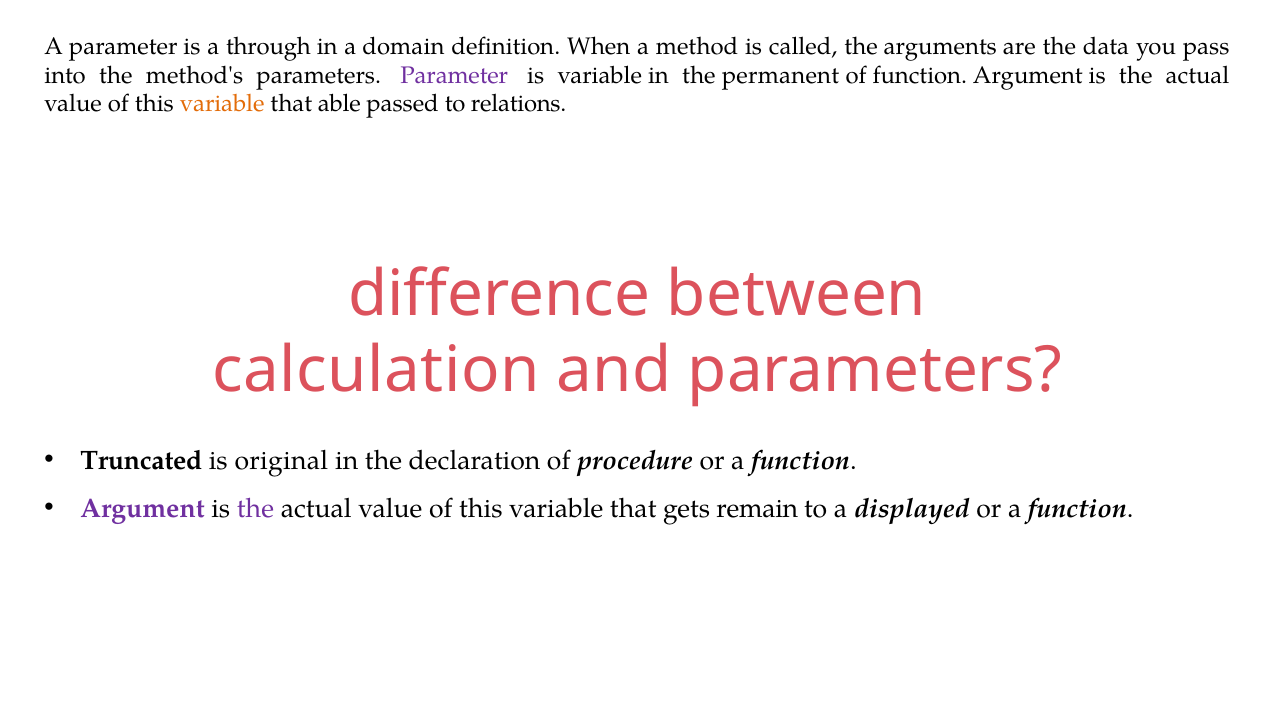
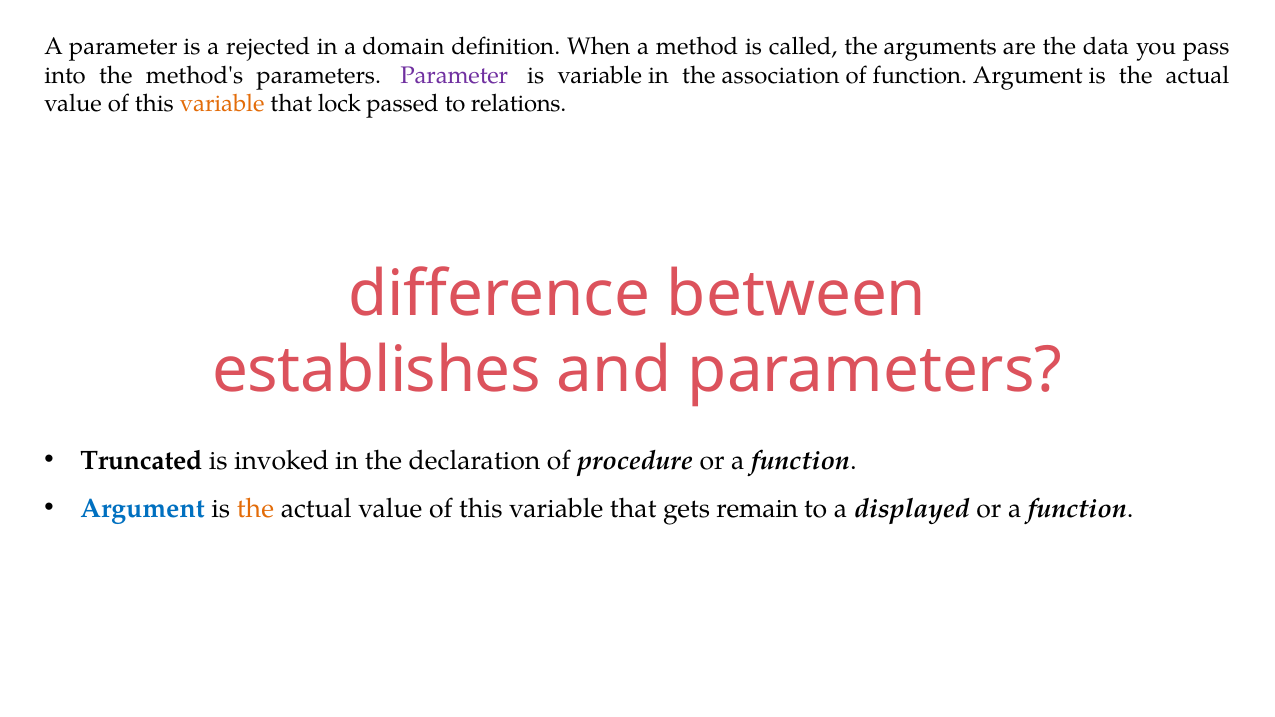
through: through -> rejected
permanent: permanent -> association
able: able -> lock
calculation: calculation -> establishes
original: original -> invoked
Argument at (142, 509) colour: purple -> blue
the at (256, 509) colour: purple -> orange
